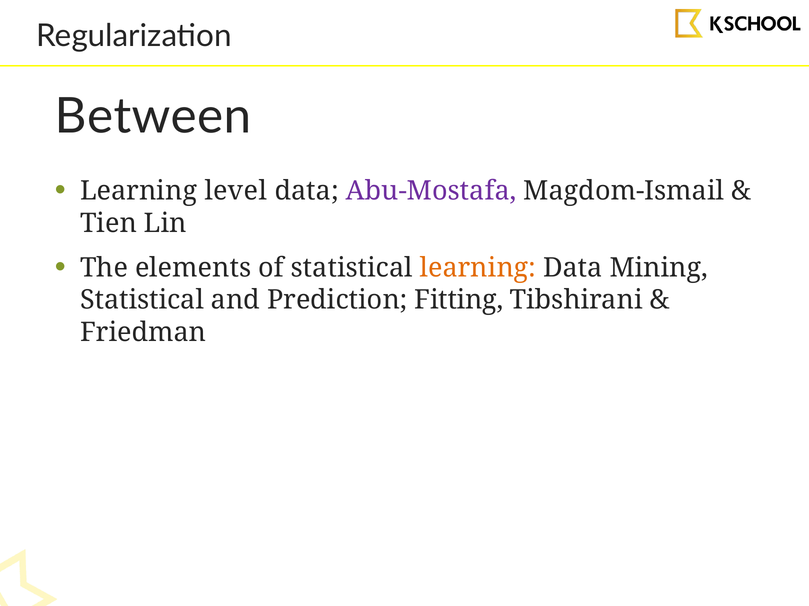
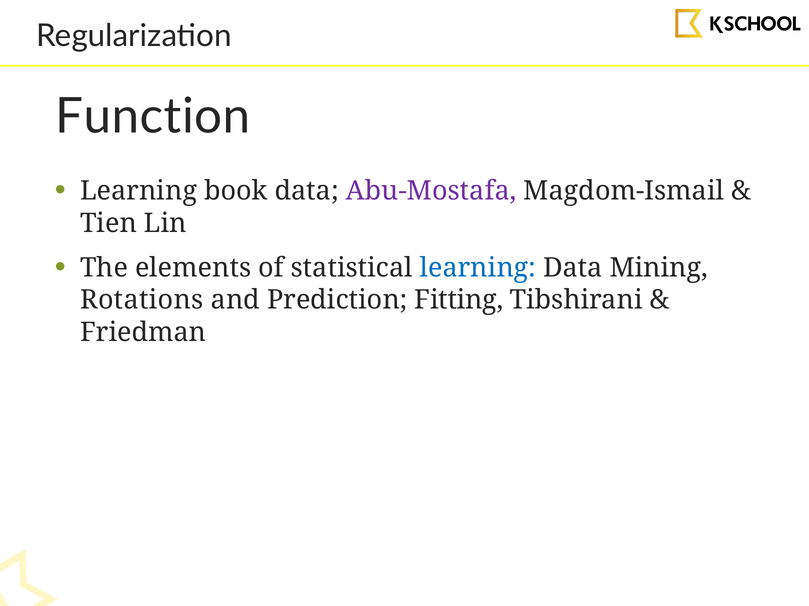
Between: Between -> Function
level: level -> book
learning at (478, 268) colour: orange -> blue
Statistical at (142, 300): Statistical -> Rotations
